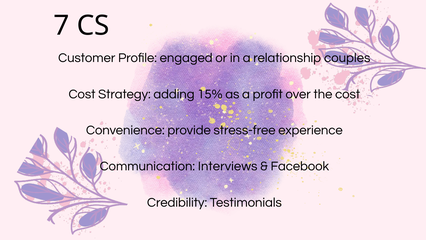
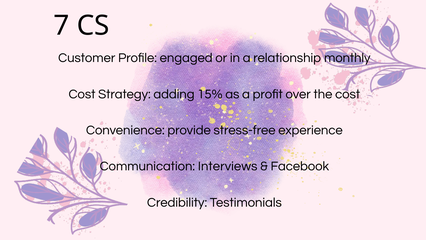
couples: couples -> monthly
